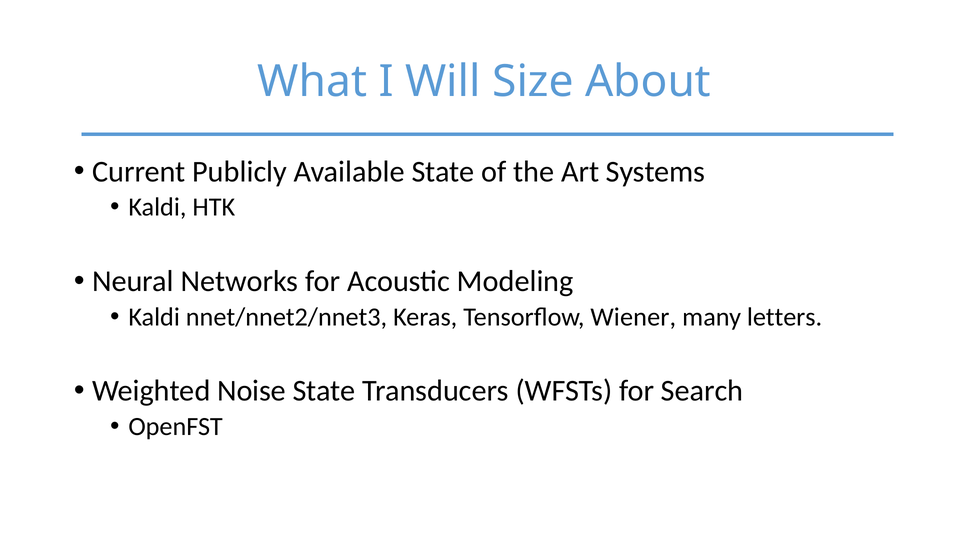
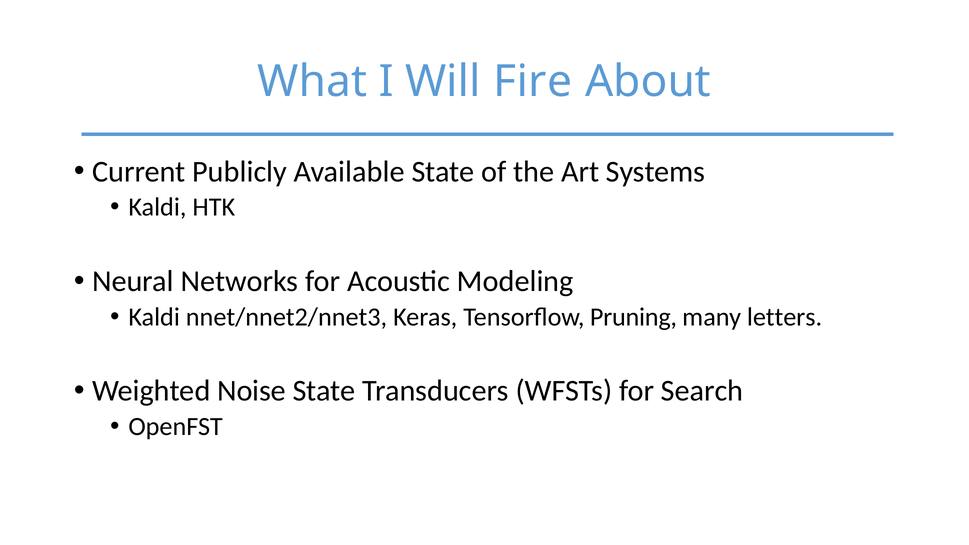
Size: Size -> Fire
Wiener: Wiener -> Pruning
